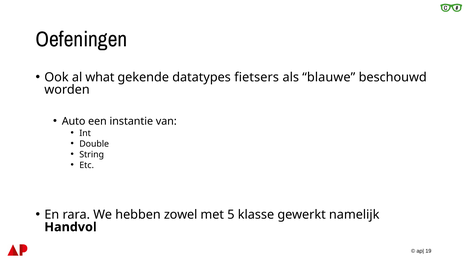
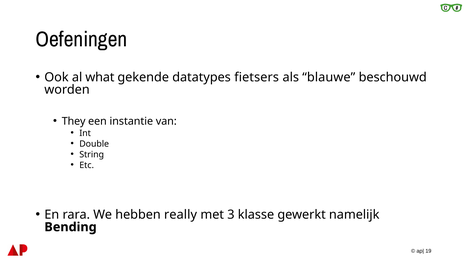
Auto: Auto -> They
zowel: zowel -> really
5: 5 -> 3
Handvol: Handvol -> Bending
